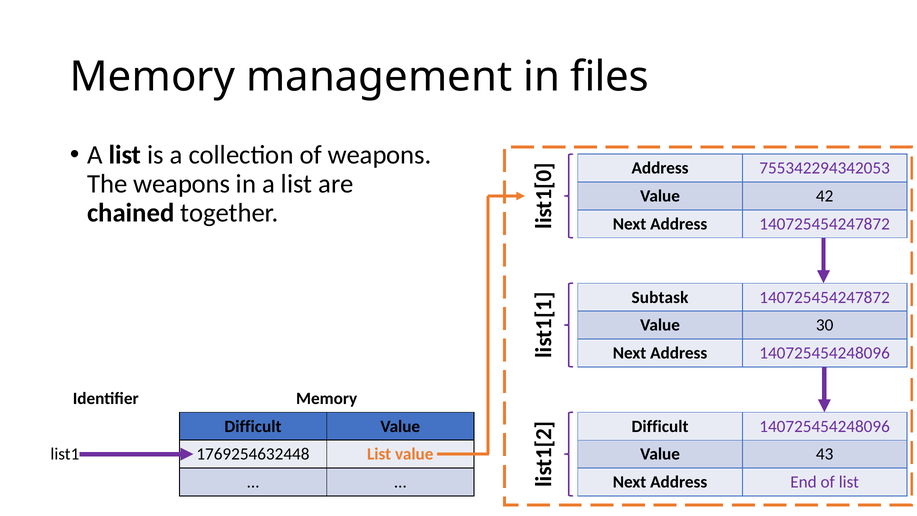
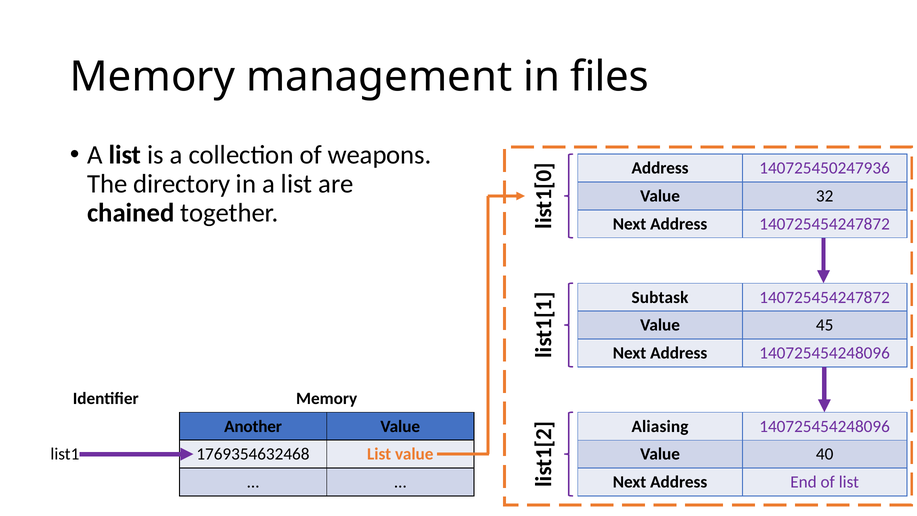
755342294342053: 755342294342053 -> 140725450247936
The weapons: weapons -> directory
42: 42 -> 32
30: 30 -> 45
Difficult at (253, 426): Difficult -> Another
Difficult at (660, 426): Difficult -> Aliasing
1769254632448: 1769254632448 -> 1769354632468
43: 43 -> 40
